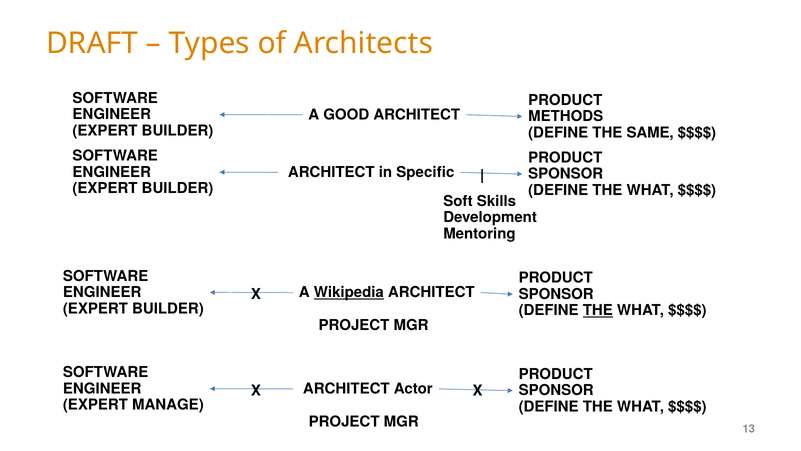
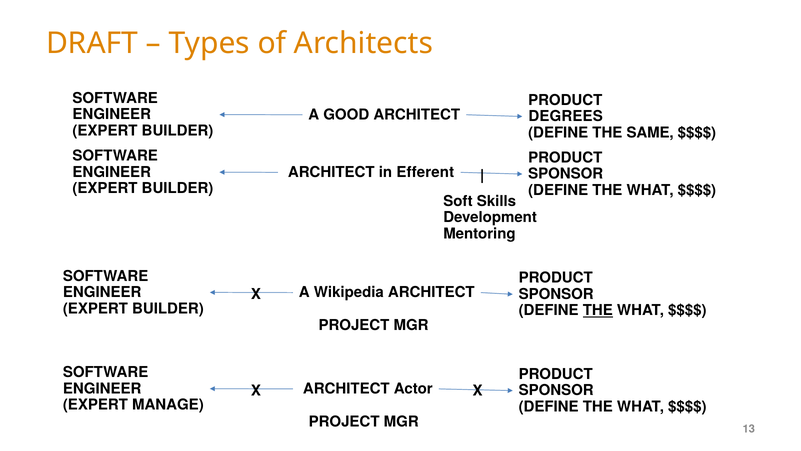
METHODS: METHODS -> DEGREES
Specific: Specific -> Efferent
Wikipedia underline: present -> none
